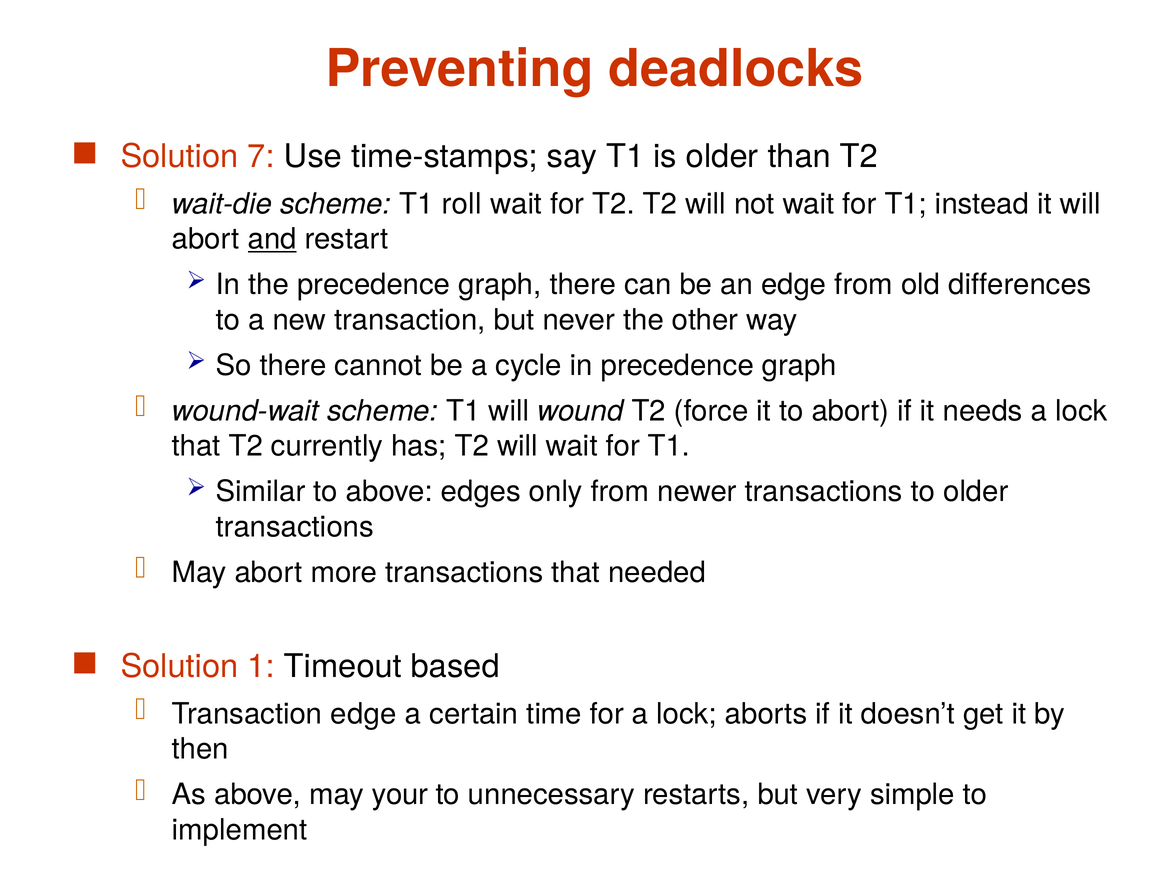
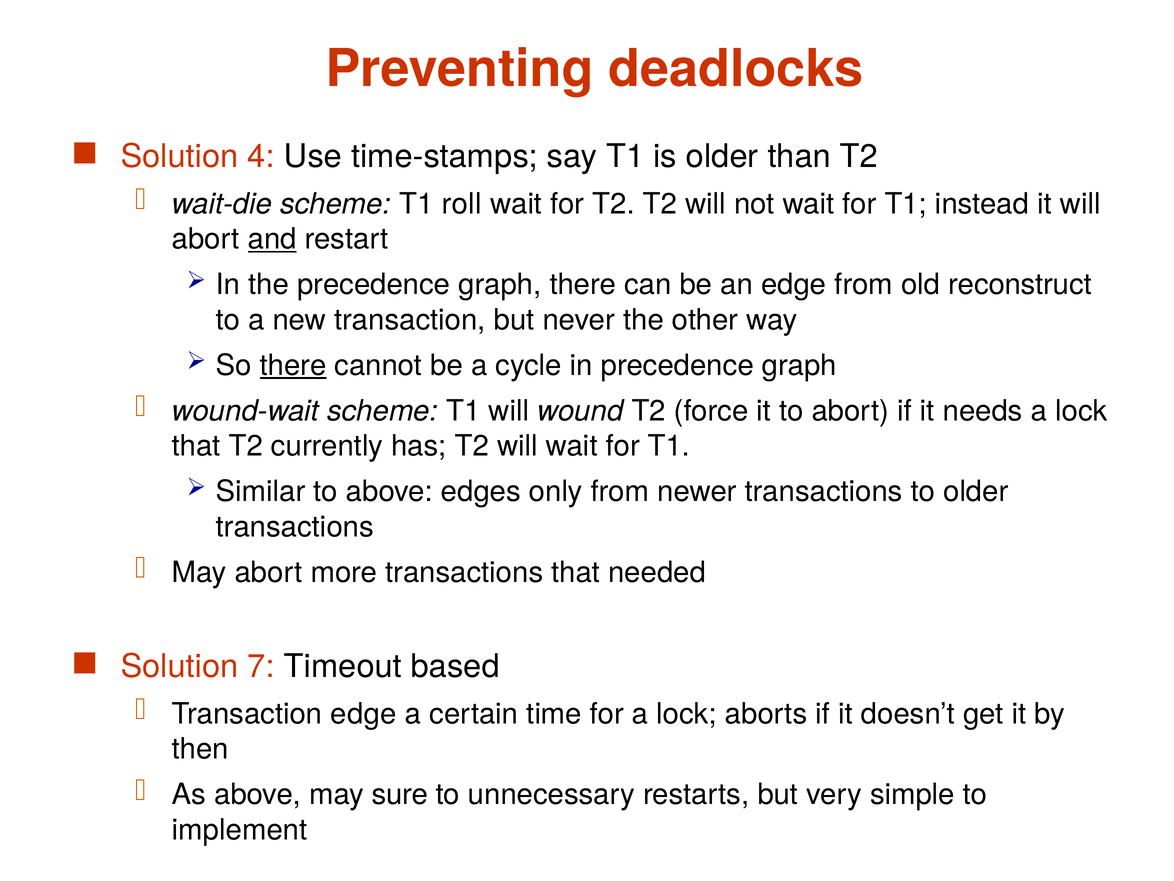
7: 7 -> 4
differences: differences -> reconstruct
there at (293, 365) underline: none -> present
1: 1 -> 7
your: your -> sure
